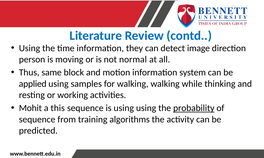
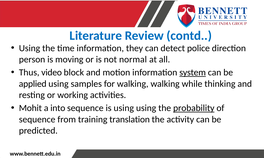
image: image -> police
same: same -> video
system underline: none -> present
this: this -> into
algorithms: algorithms -> translation
